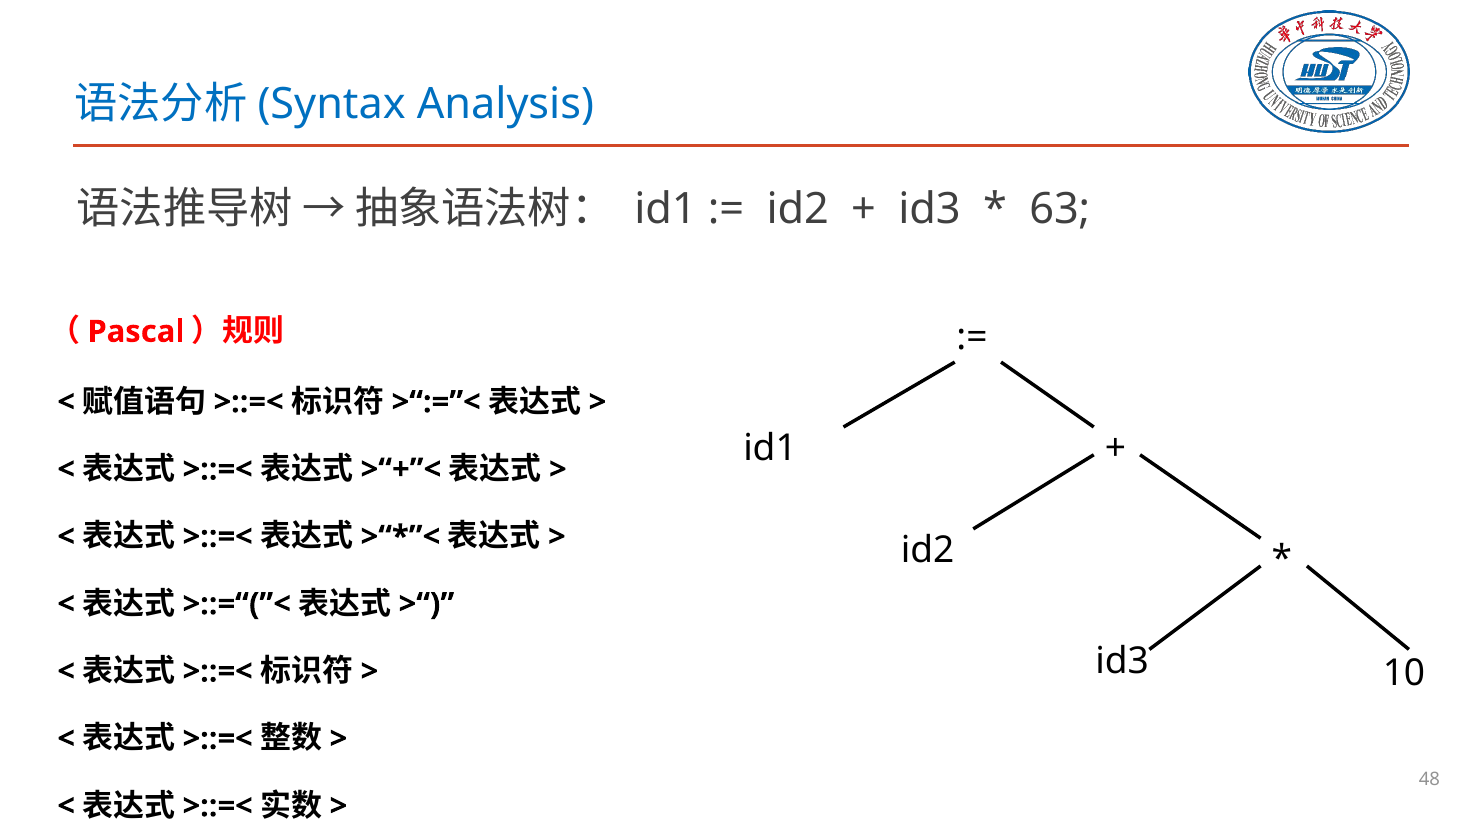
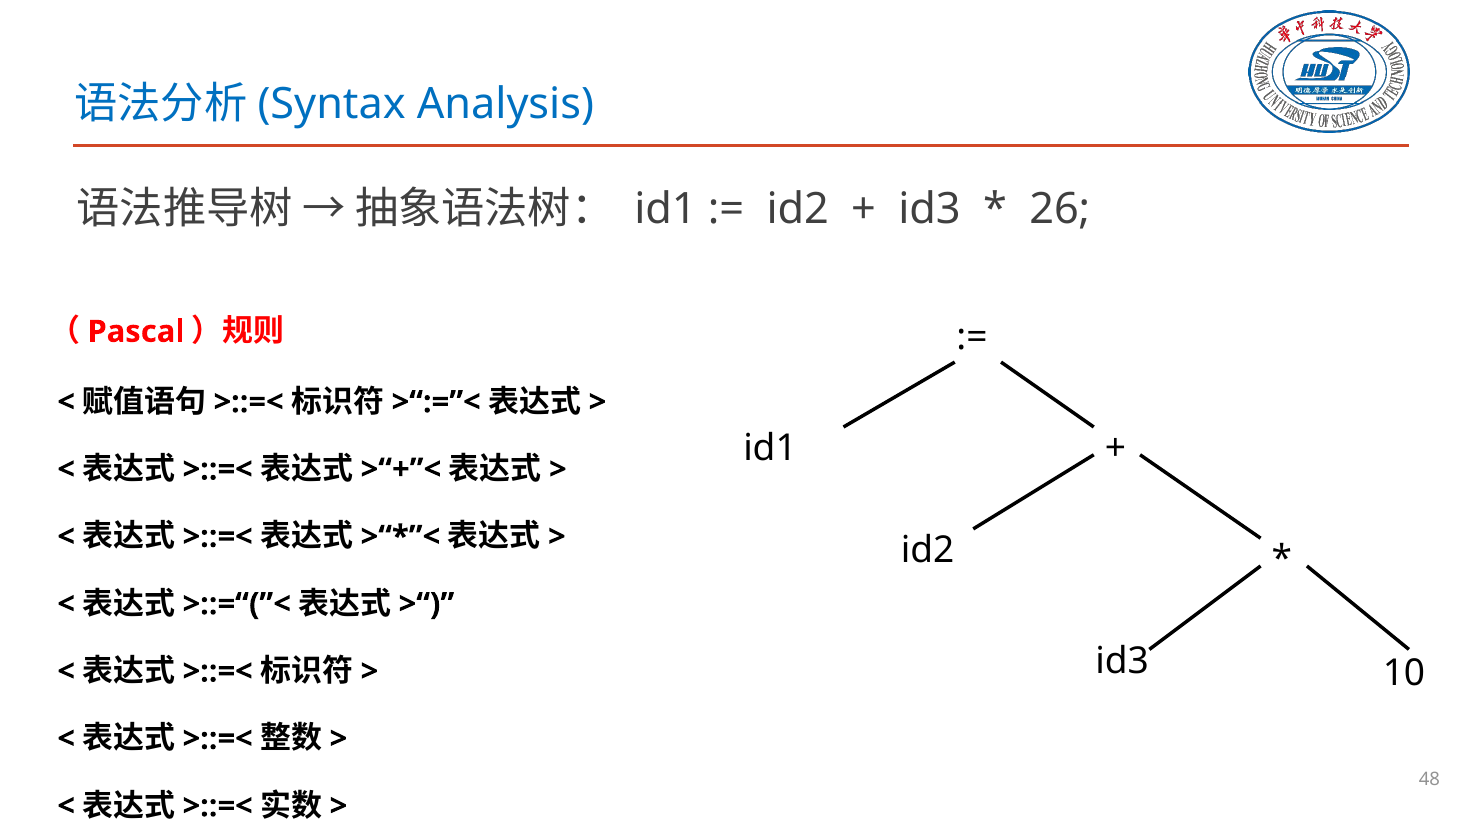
63: 63 -> 26
